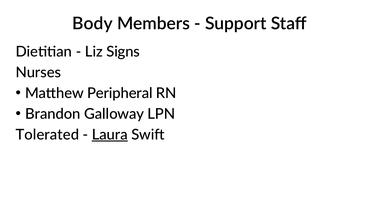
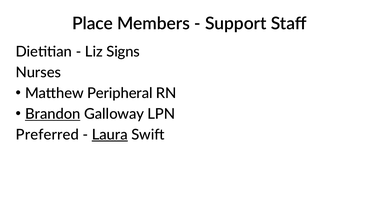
Body: Body -> Place
Brandon underline: none -> present
Tolerated: Tolerated -> Preferred
